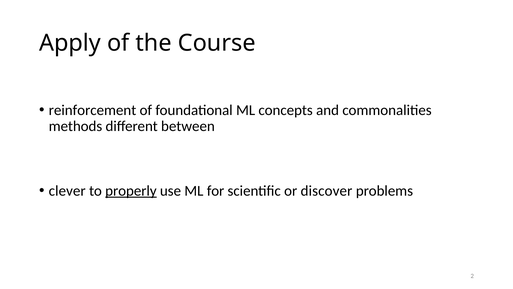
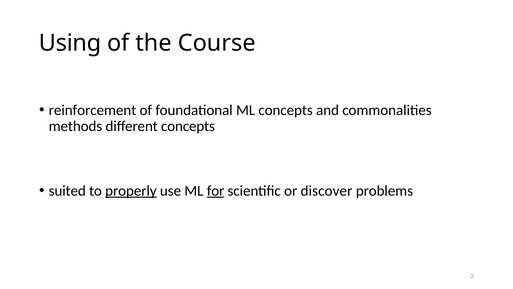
Apply: Apply -> Using
different between: between -> concepts
clever: clever -> suited
for underline: none -> present
